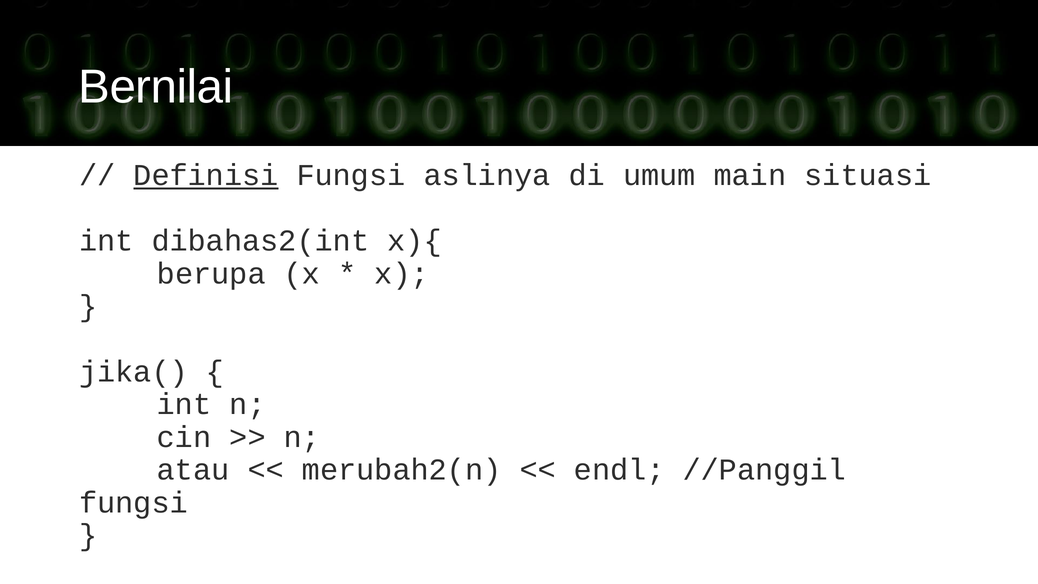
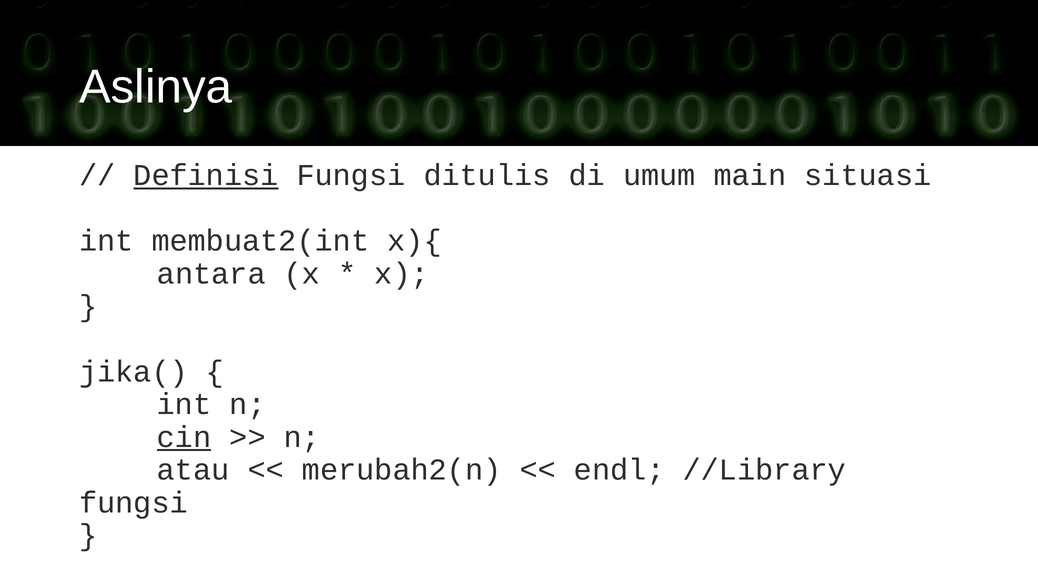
Bernilai: Bernilai -> Aslinya
aslinya: aslinya -> ditulis
dibahas2(int: dibahas2(int -> membuat2(int
berupa: berupa -> antara
cin underline: none -> present
//Panggil: //Panggil -> //Library
